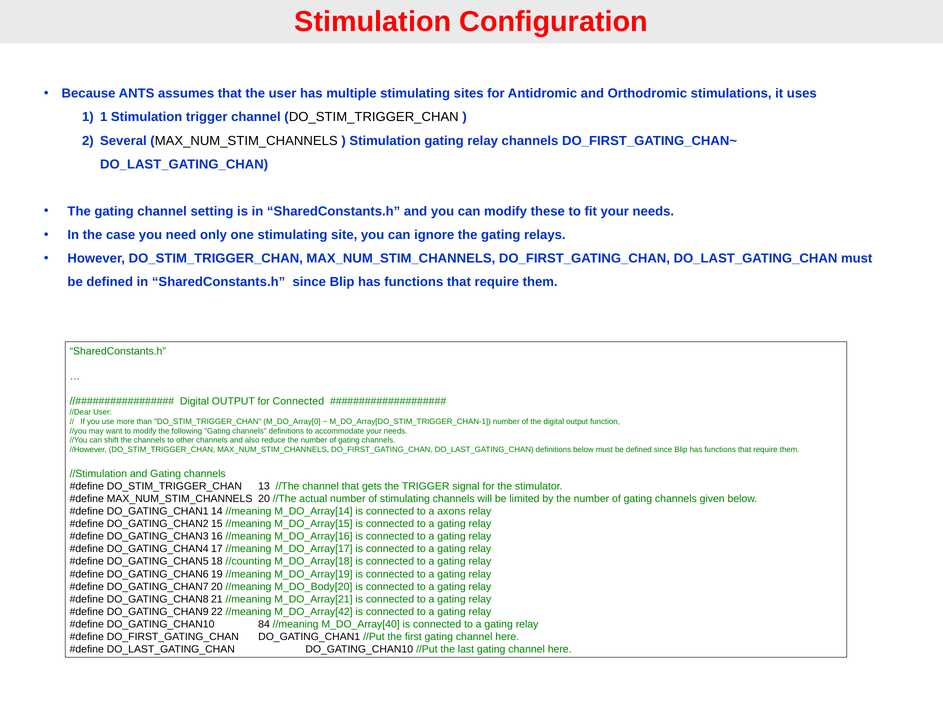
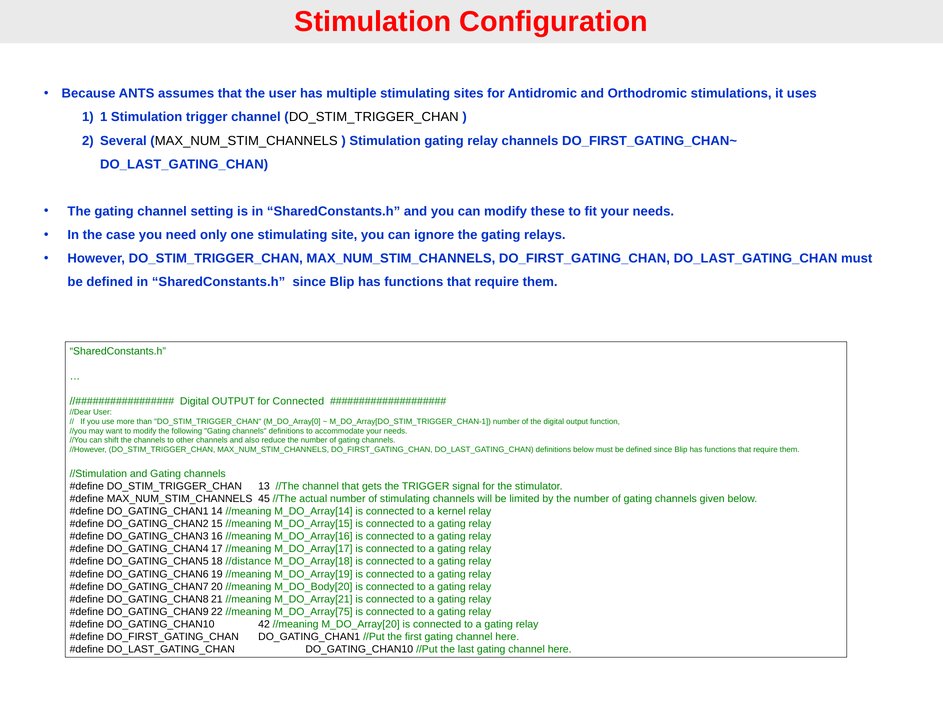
20: 20 -> 45
axons: axons -> kernel
//counting: //counting -> //distance
M_DO_Array[42: M_DO_Array[42 -> M_DO_Array[75
84: 84 -> 42
M_DO_Array[40: M_DO_Array[40 -> M_DO_Array[20
